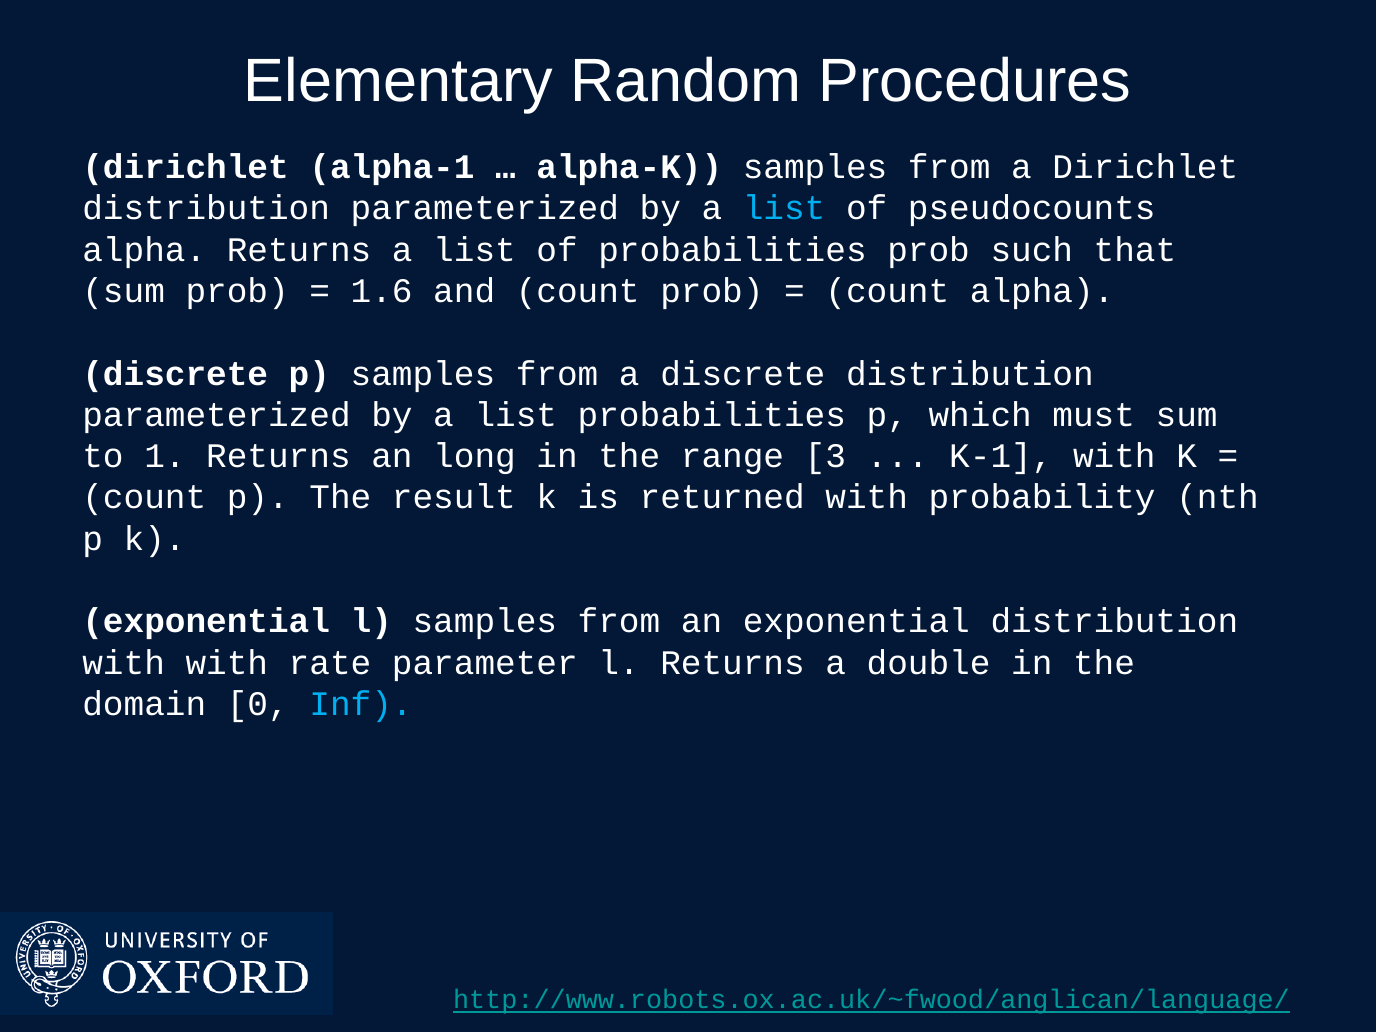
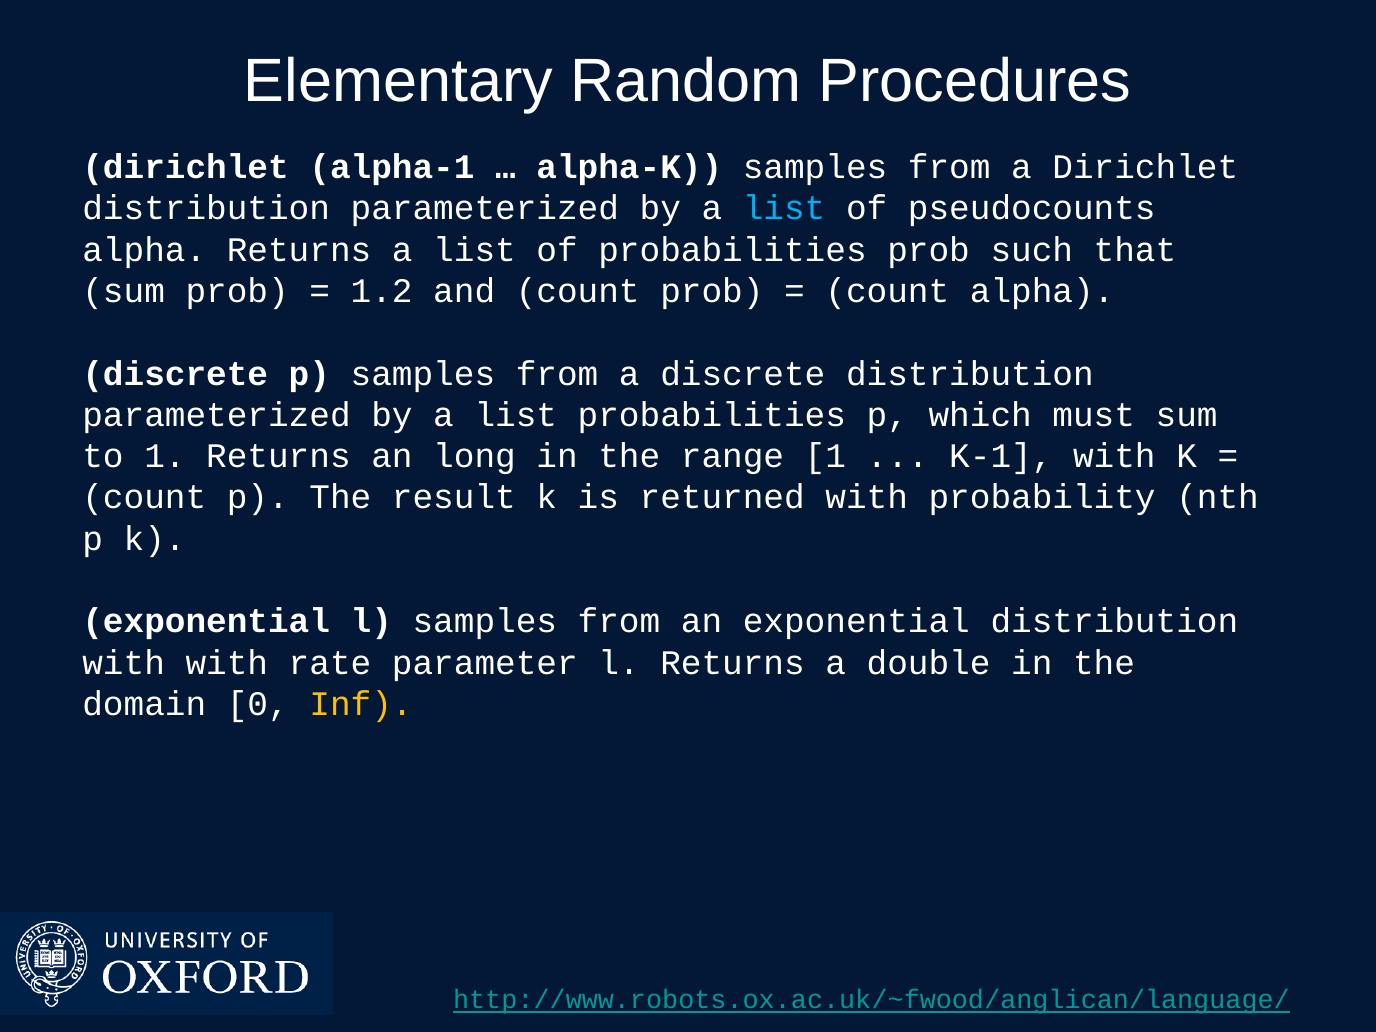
1.6: 1.6 -> 1.2
range 3: 3 -> 1
Inf colour: light blue -> yellow
